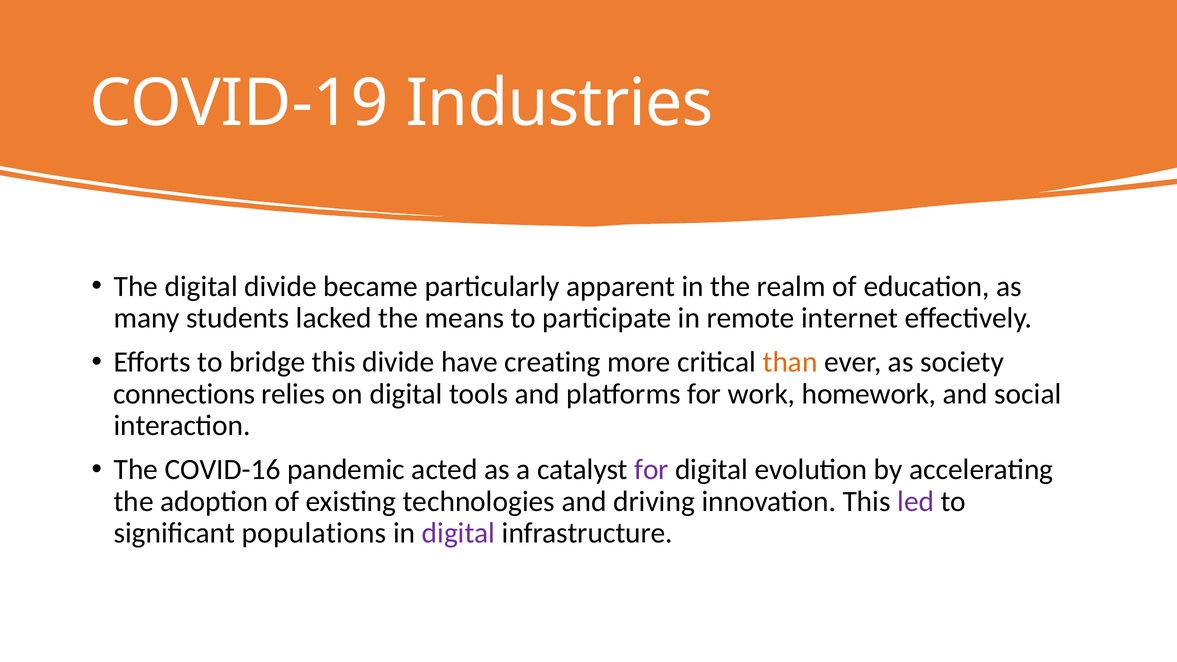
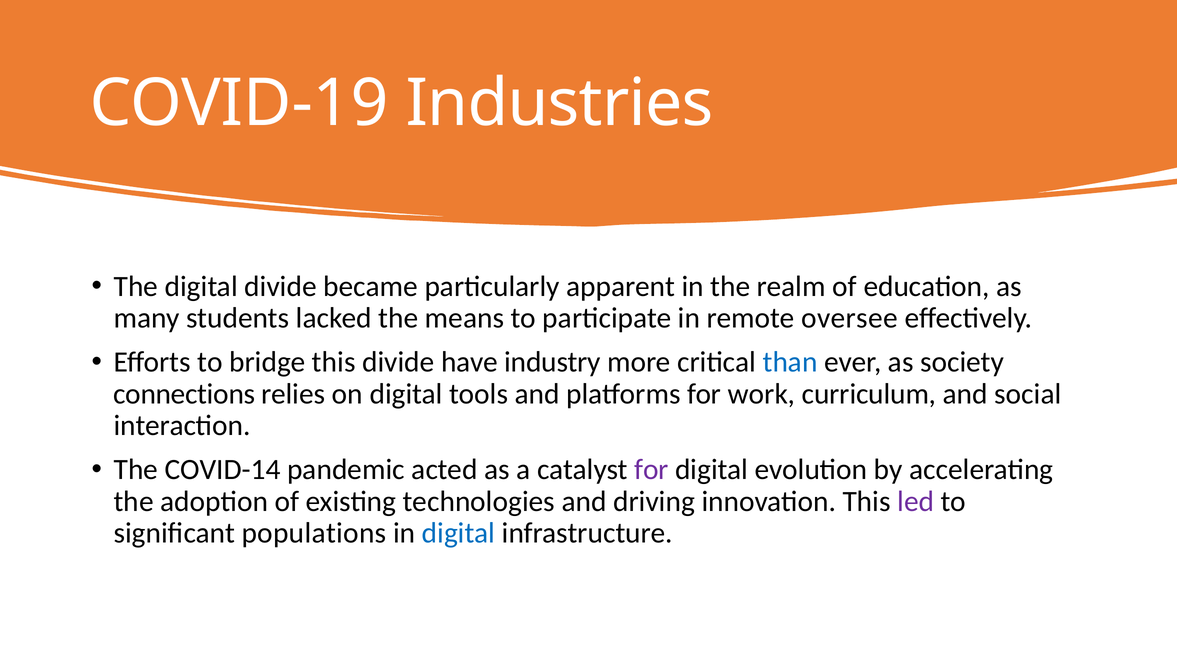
internet: internet -> oversee
creating: creating -> industry
than colour: orange -> blue
homework: homework -> curriculum
COVID-16: COVID-16 -> COVID-14
digital at (459, 533) colour: purple -> blue
